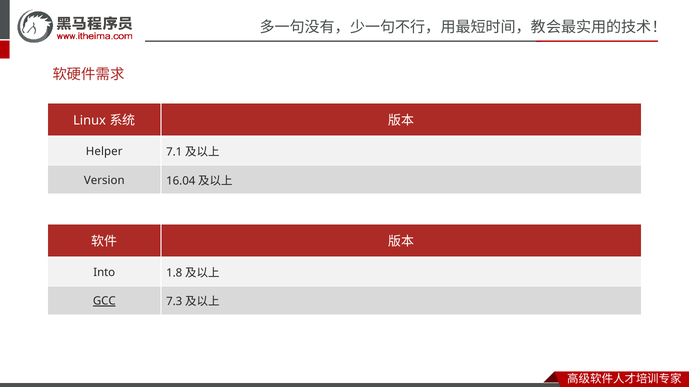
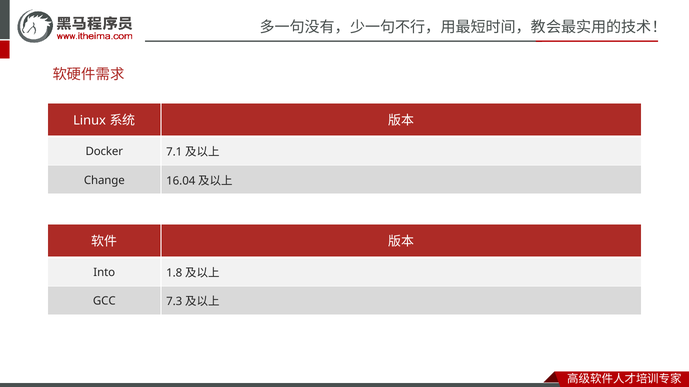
Helper: Helper -> Docker
Version: Version -> Change
GCC underline: present -> none
